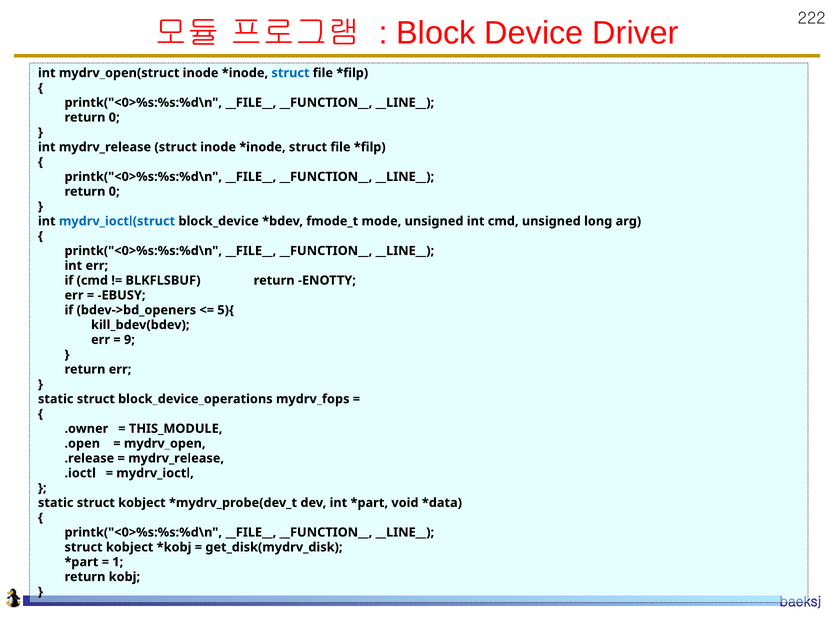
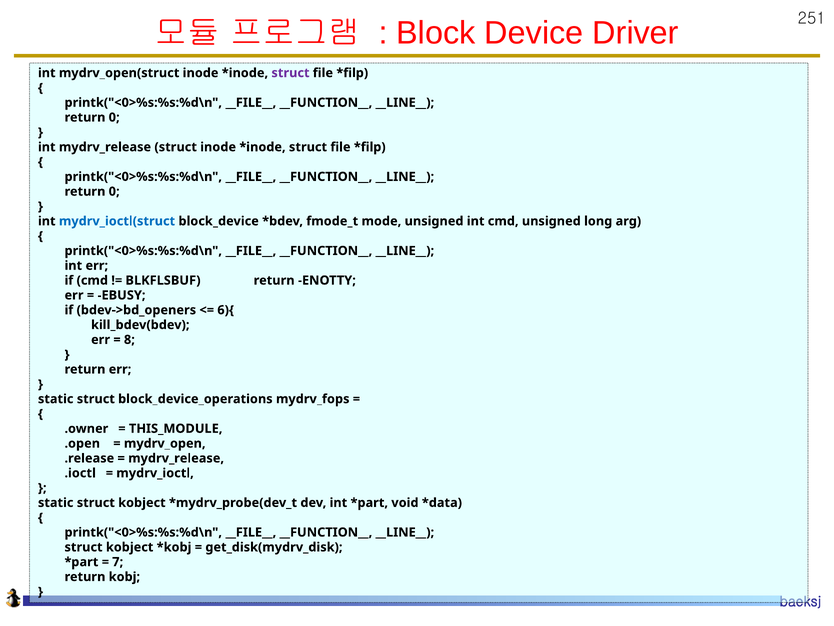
222: 222 -> 251
struct at (290, 73) colour: blue -> purple
5){: 5){ -> 6){
9: 9 -> 8
1: 1 -> 7
